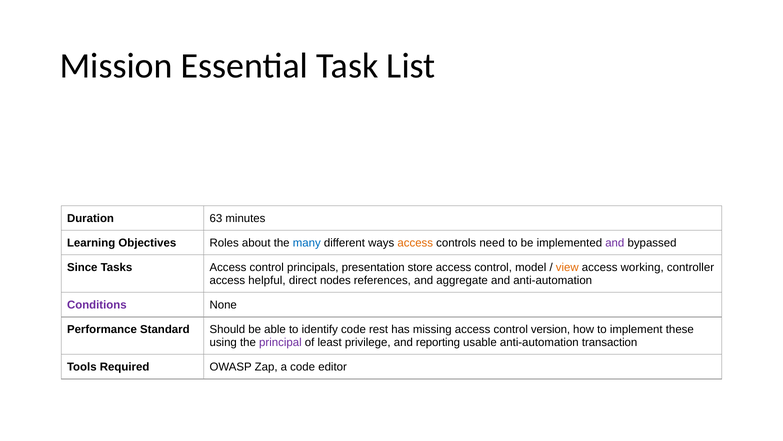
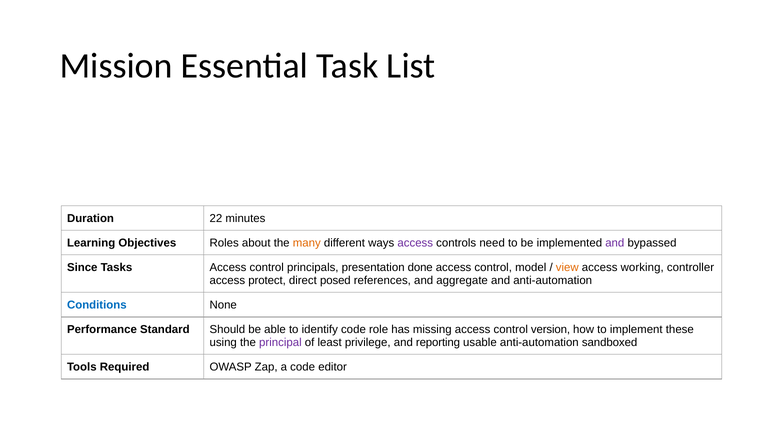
63: 63 -> 22
many colour: blue -> orange
access at (415, 243) colour: orange -> purple
store: store -> done
helpful: helpful -> protect
nodes: nodes -> posed
Conditions colour: purple -> blue
rest: rest -> role
transaction: transaction -> sandboxed
